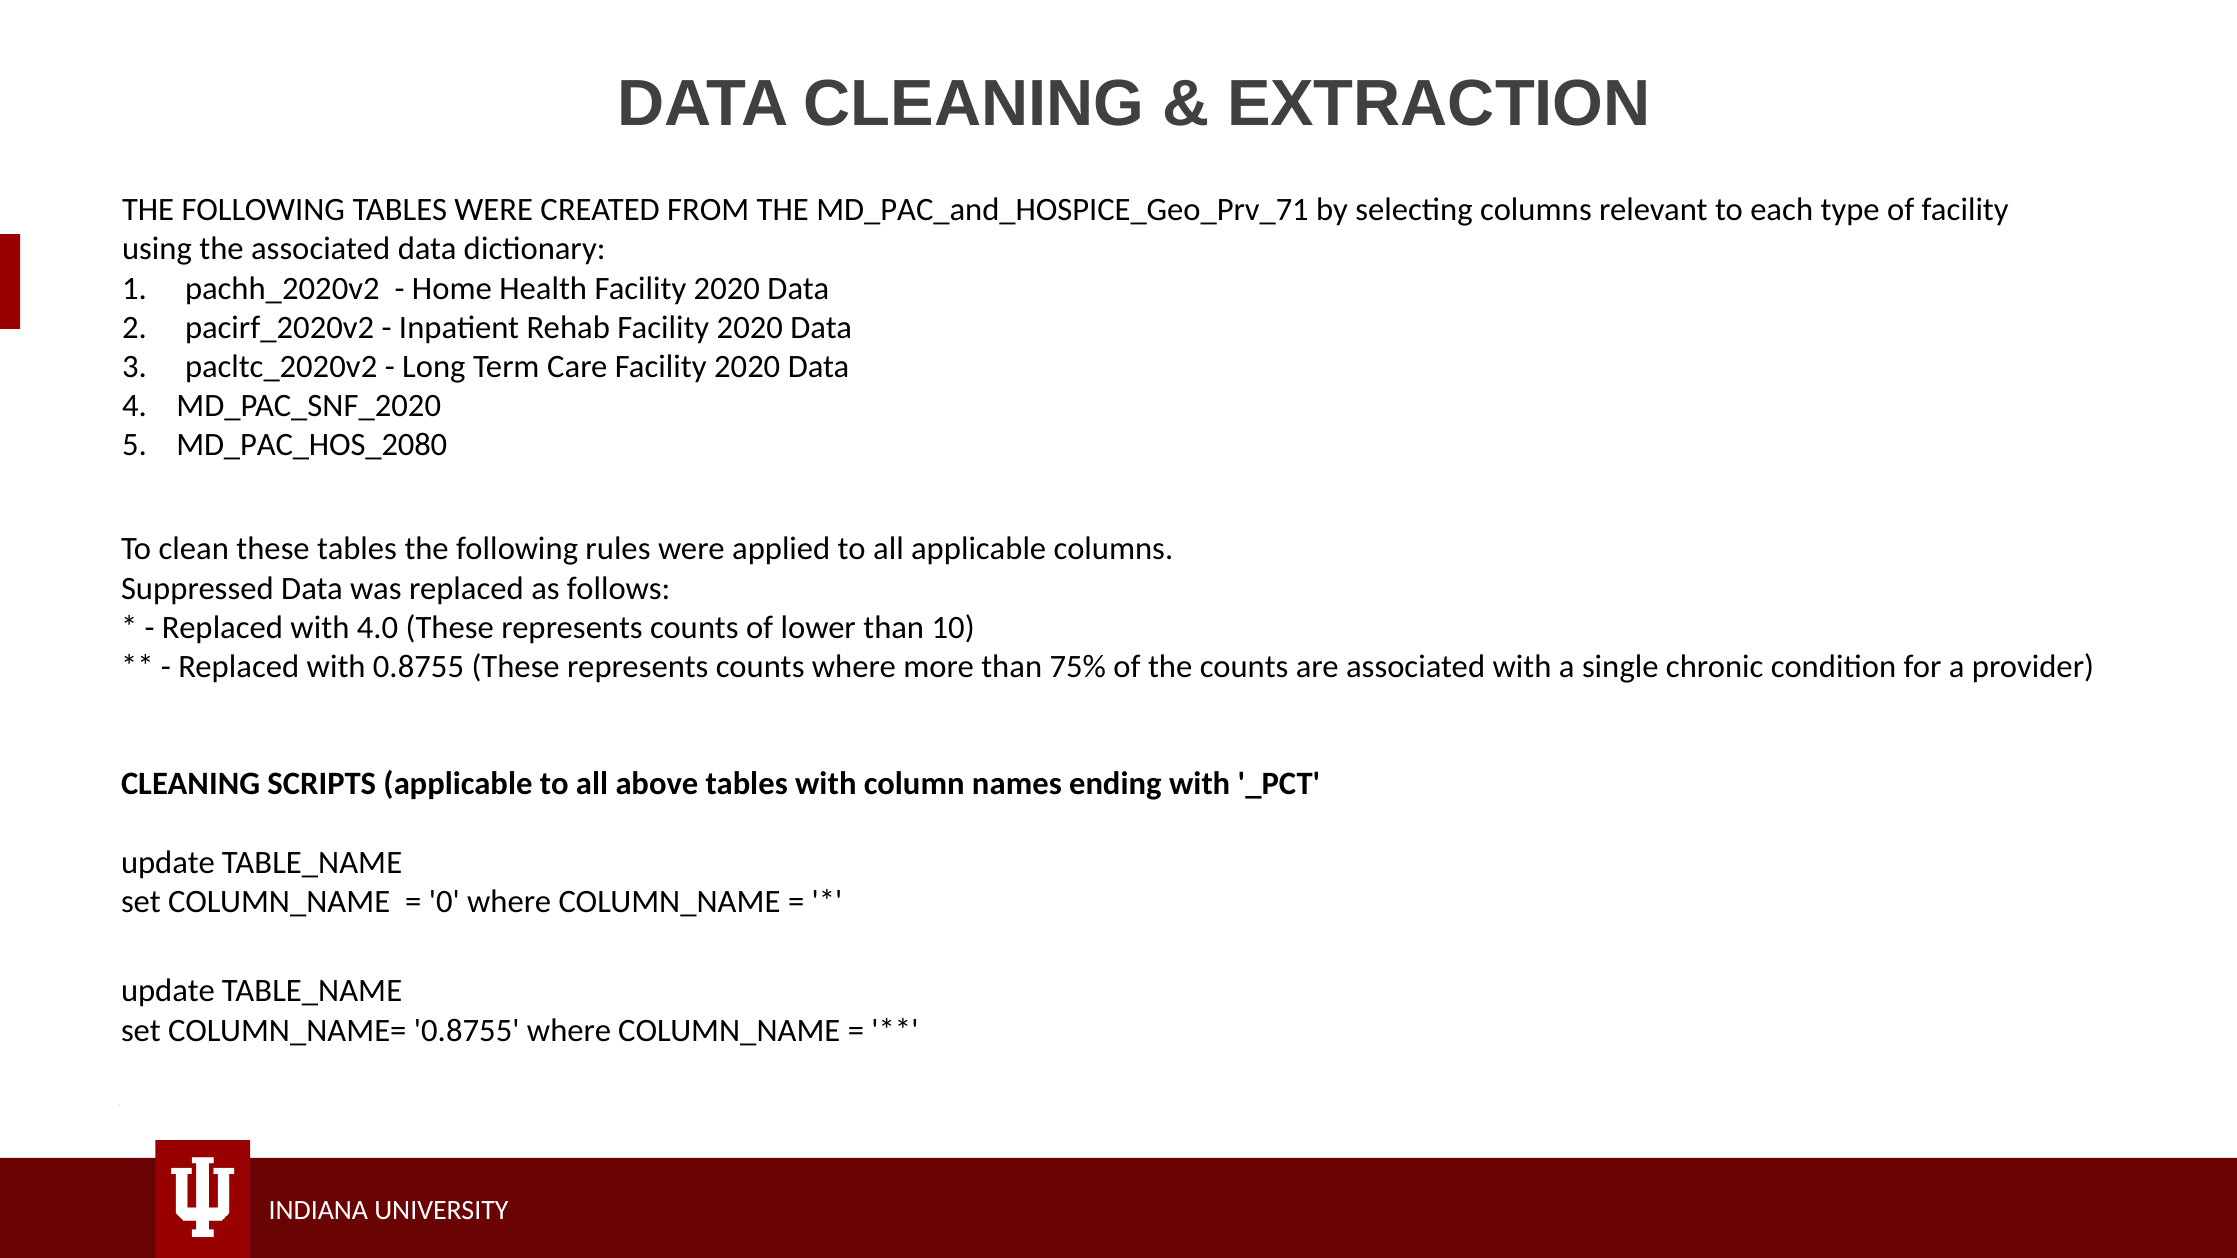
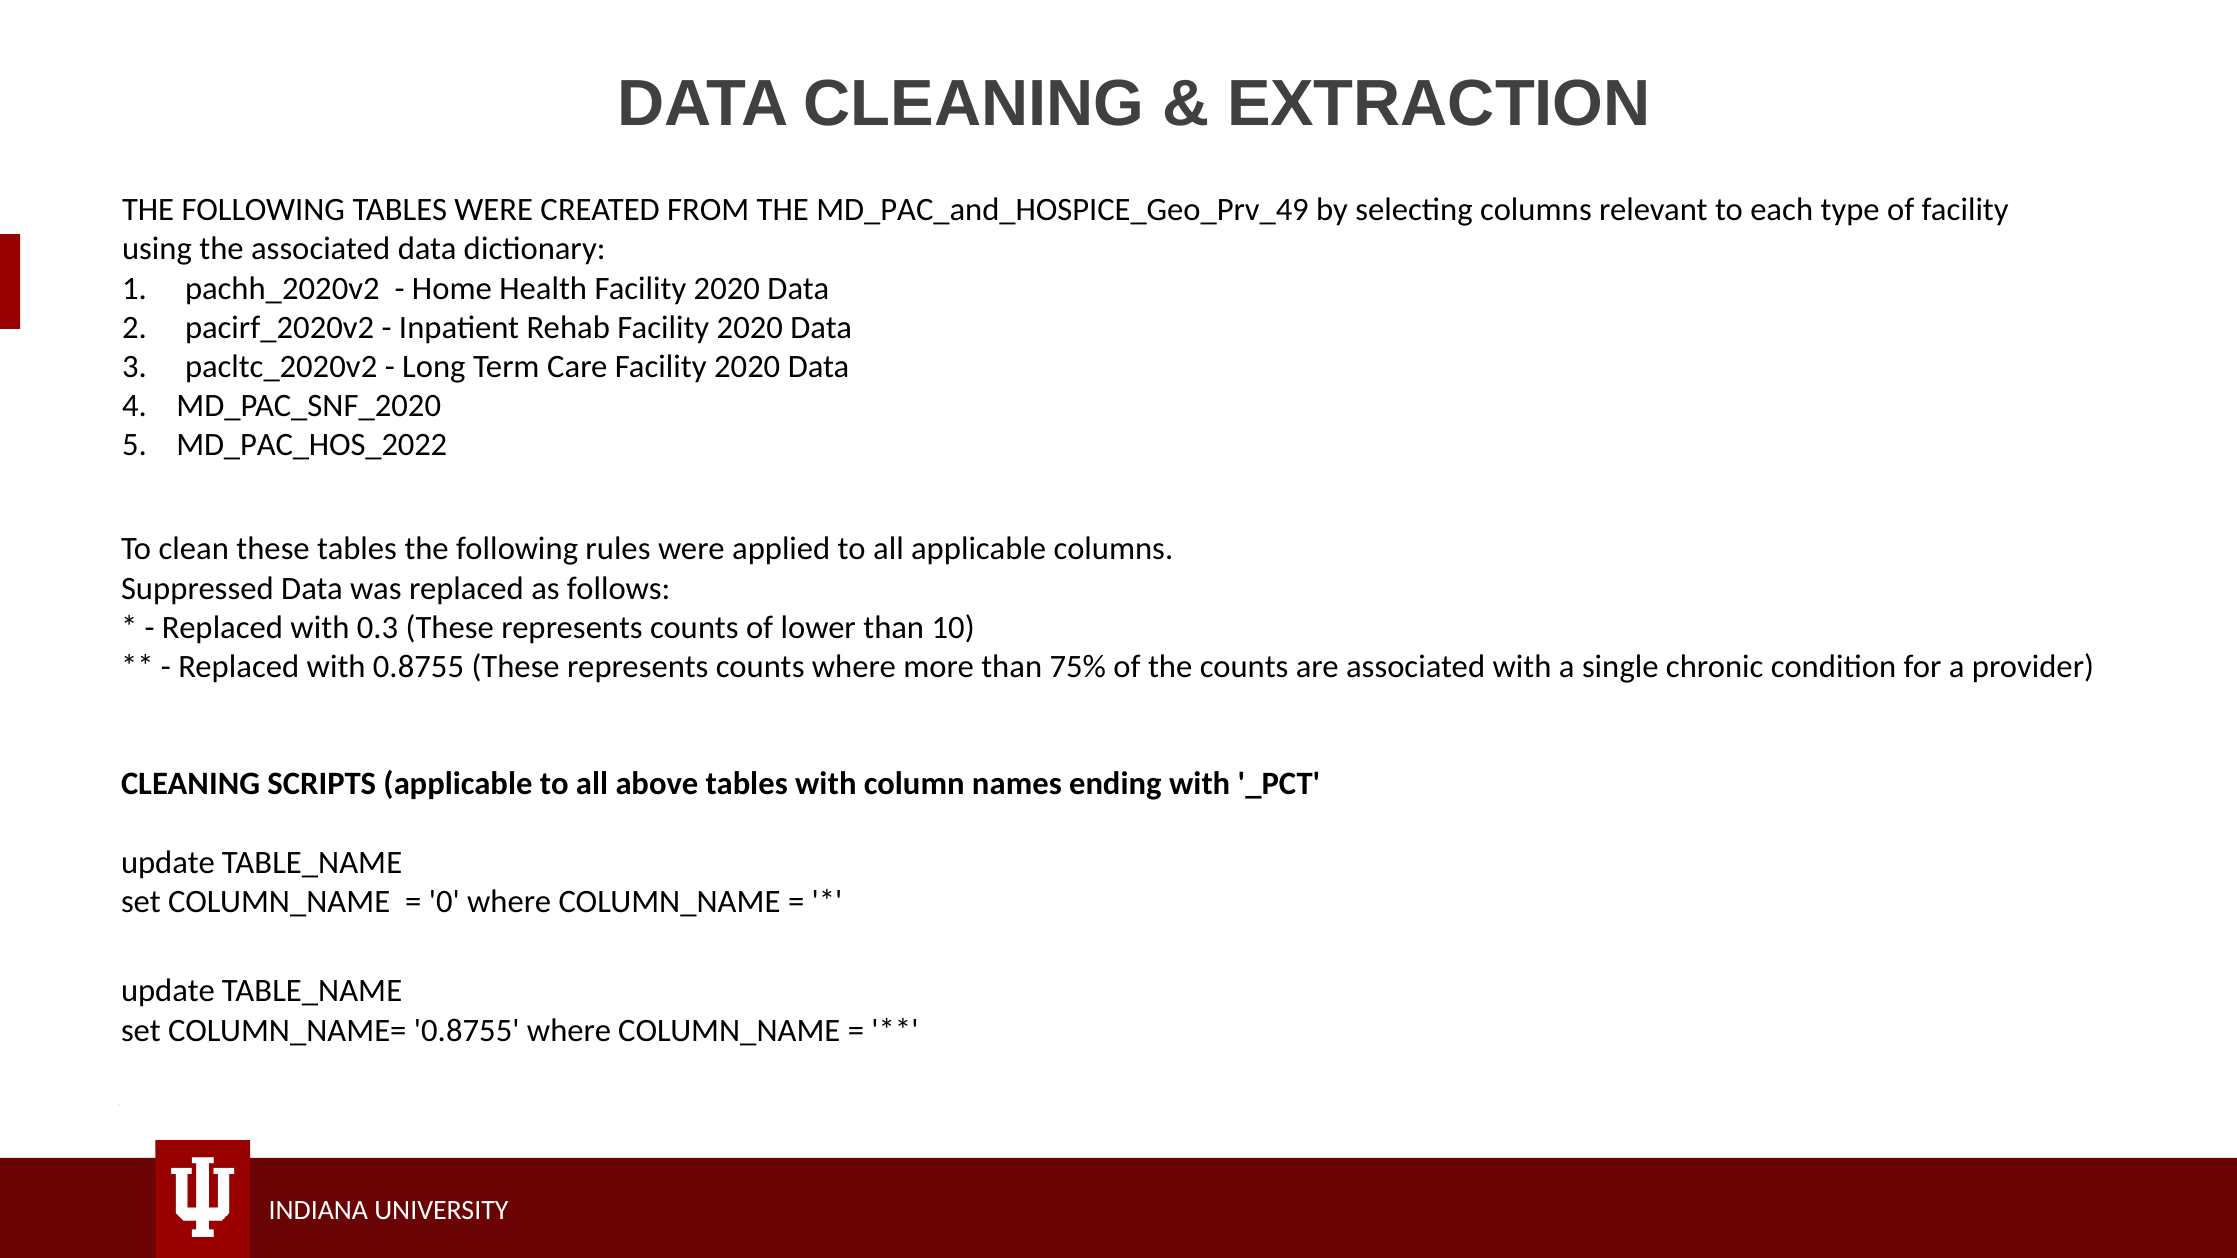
MD_PAC_and_HOSPICE_Geo_Prv_71: MD_PAC_and_HOSPICE_Geo_Prv_71 -> MD_PAC_and_HOSPICE_Geo_Prv_49
MD_PAC_HOS_2080: MD_PAC_HOS_2080 -> MD_PAC_HOS_2022
4.0: 4.0 -> 0.3
